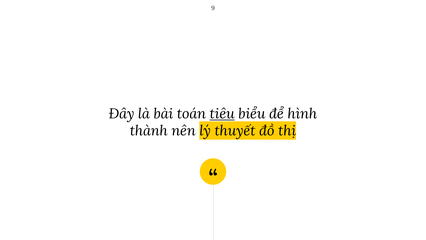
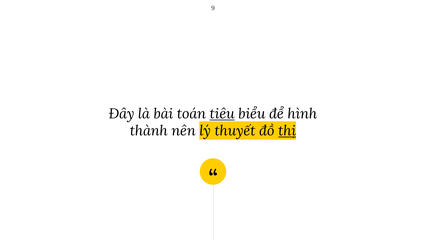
thị underline: none -> present
